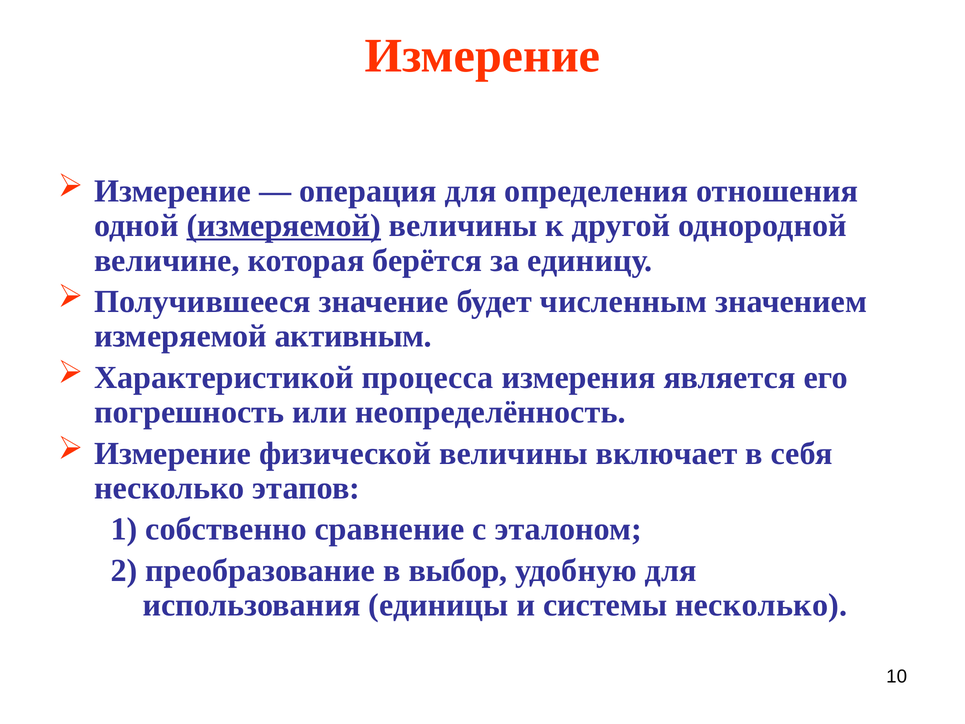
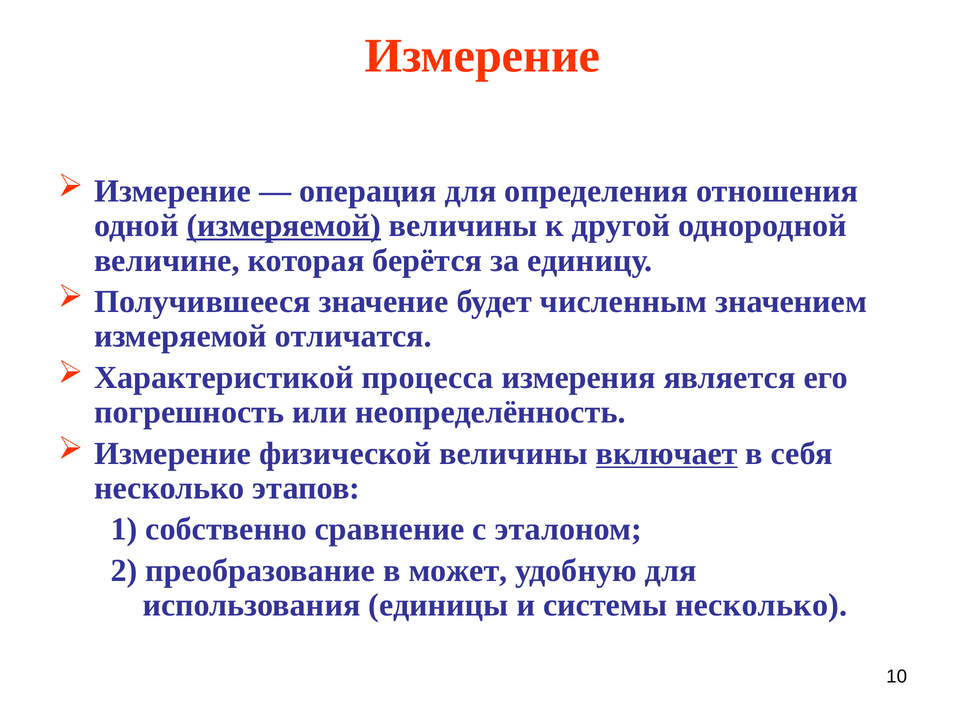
активным: активным -> отличатся
включает underline: none -> present
выбор: выбор -> может
